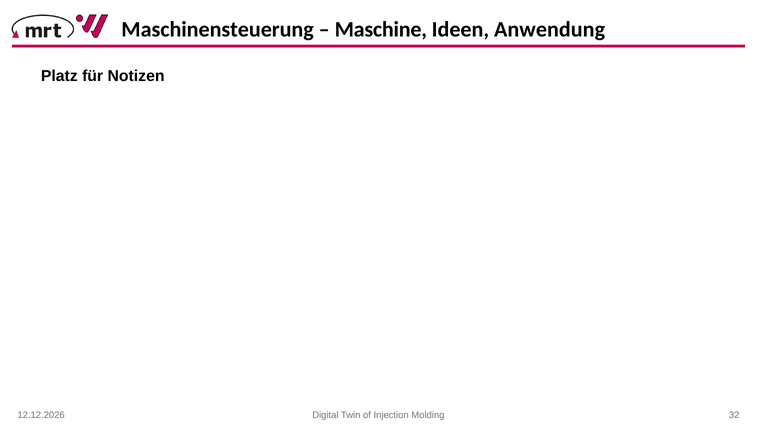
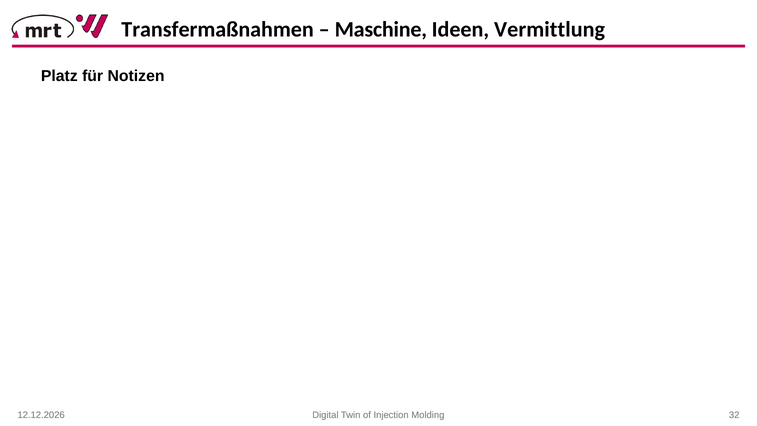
Maschinensteuerung: Maschinensteuerung -> Transfermaßnahmen
Anwendung: Anwendung -> Vermittlung
